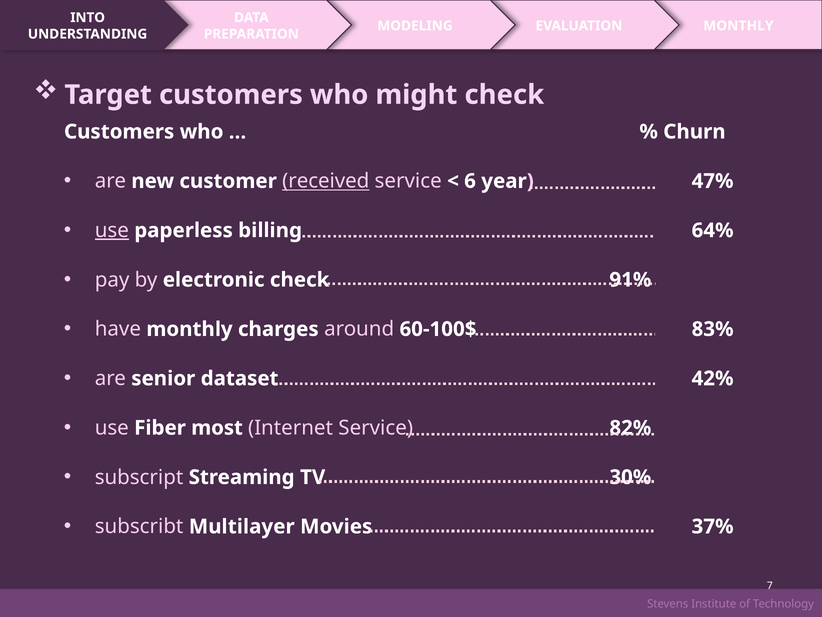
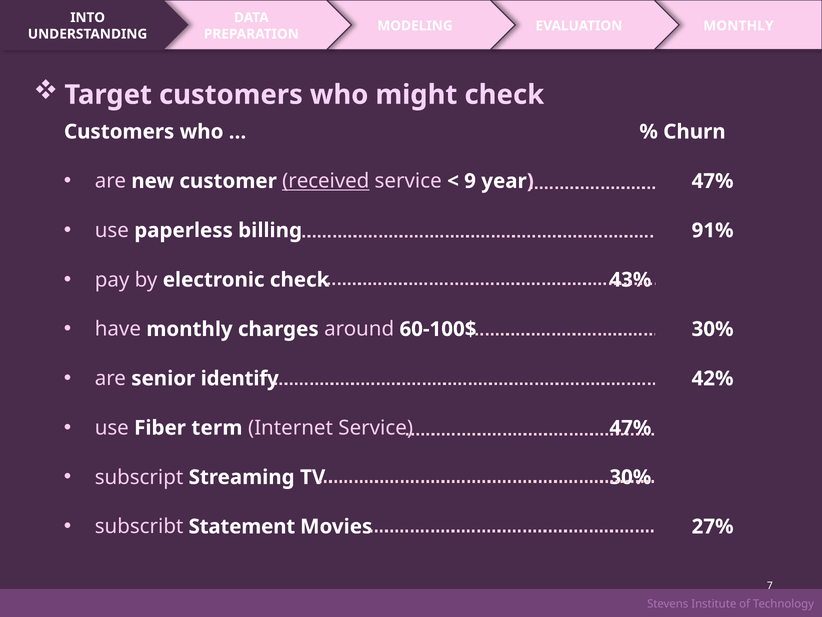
6: 6 -> 9
use at (112, 230) underline: present -> none
64%: 64% -> 91%
91%: 91% -> 43%
60-100$ 83%: 83% -> 30%
dataset: dataset -> identify
most: most -> term
Service 82%: 82% -> 47%
Multilayer: Multilayer -> Statement
37%: 37% -> 27%
